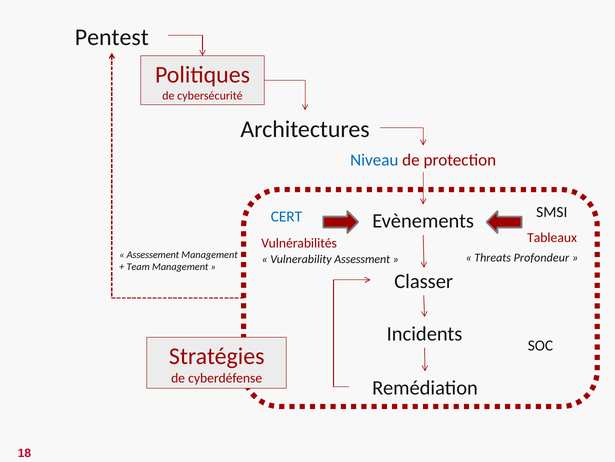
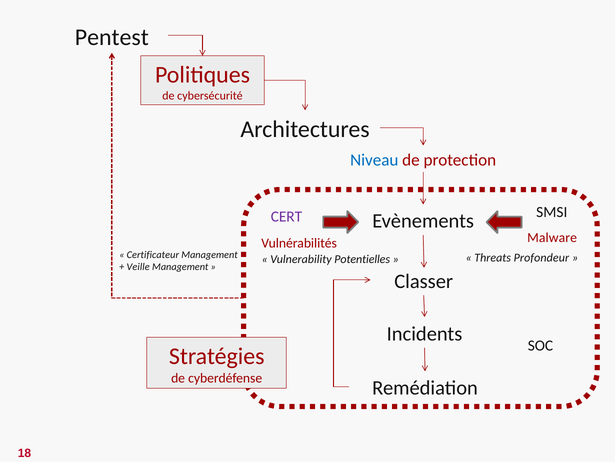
CERT colour: blue -> purple
Tableaux: Tableaux -> Malware
Assessement: Assessement -> Certificateur
Assessment: Assessment -> Potentielles
Team: Team -> Veille
